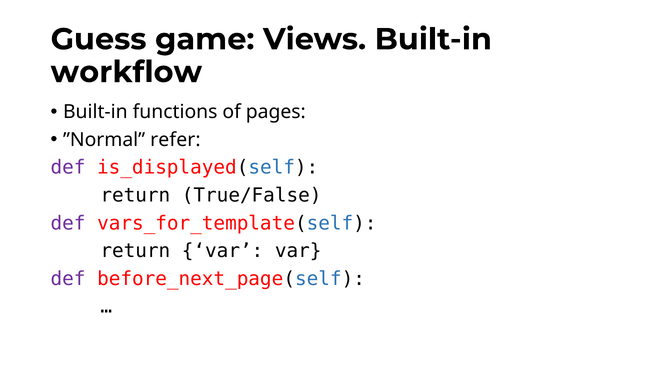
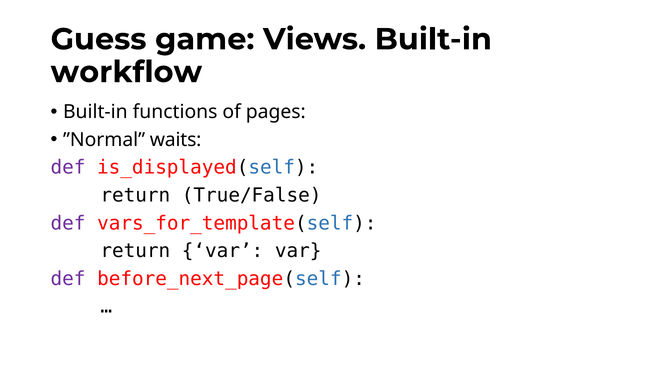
refer: refer -> waits
